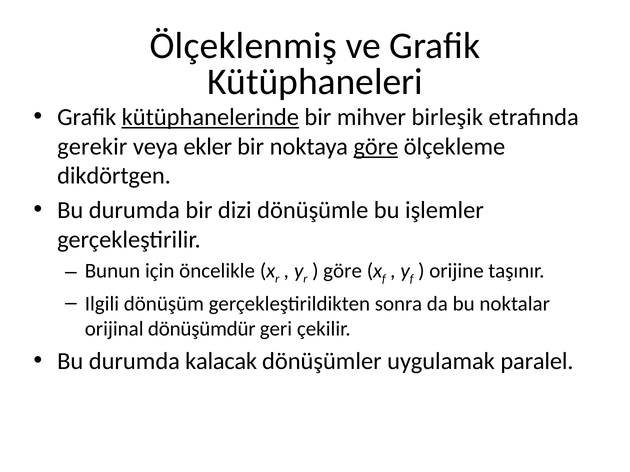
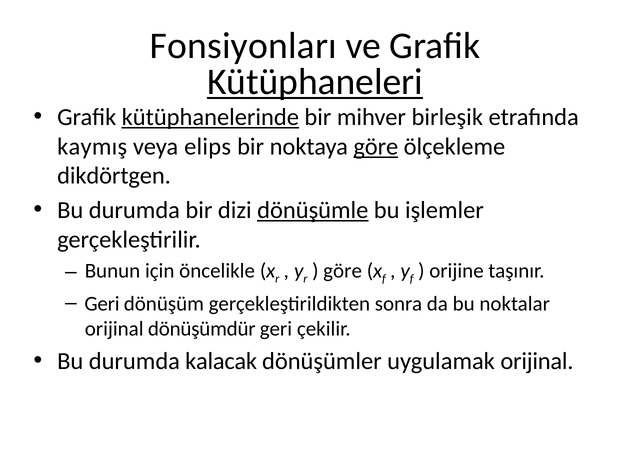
Ölçeklenmiş: Ölçeklenmiş -> Fonsiyonları
Kütüphaneleri underline: none -> present
gerekir: gerekir -> kaymış
ekler: ekler -> elips
dönüşümle underline: none -> present
Ilgili at (102, 304): Ilgili -> Geri
uygulamak paralel: paralel -> orijinal
